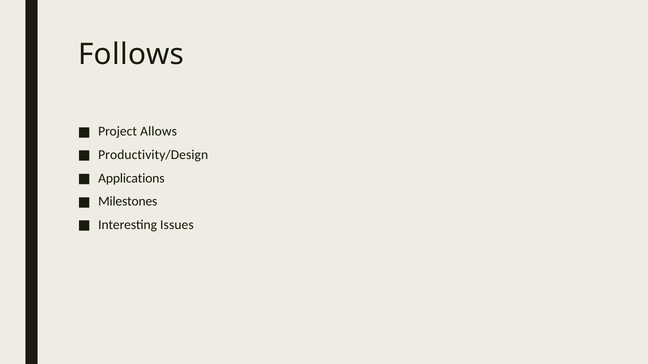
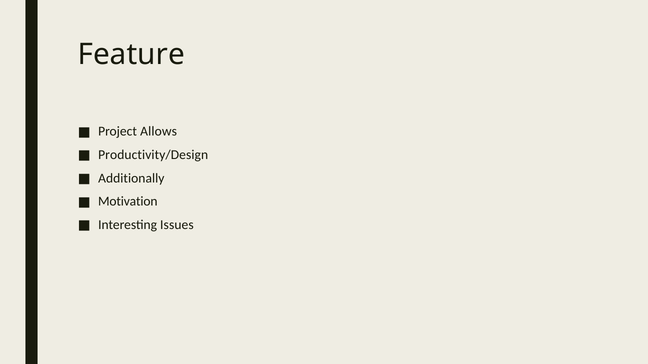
Follows: Follows -> Feature
Applications: Applications -> Additionally
Milestones: Milestones -> Motivation
